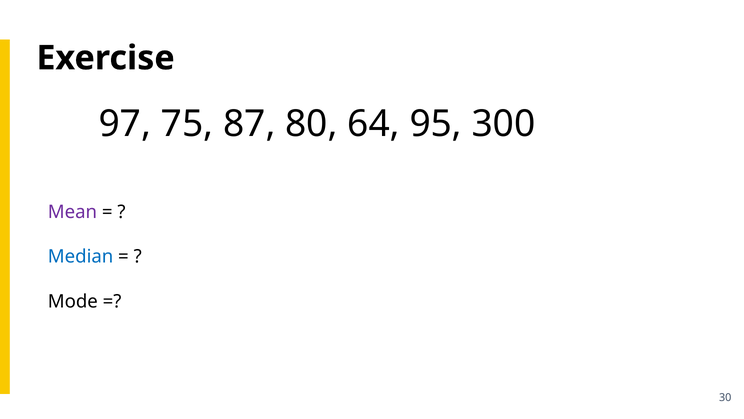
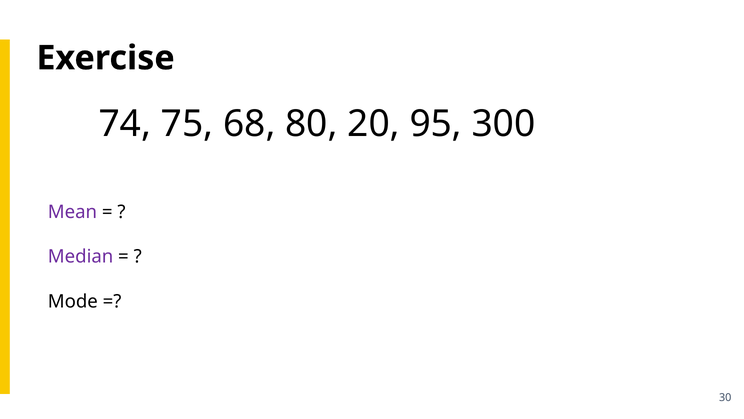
97: 97 -> 74
87: 87 -> 68
64: 64 -> 20
Median colour: blue -> purple
